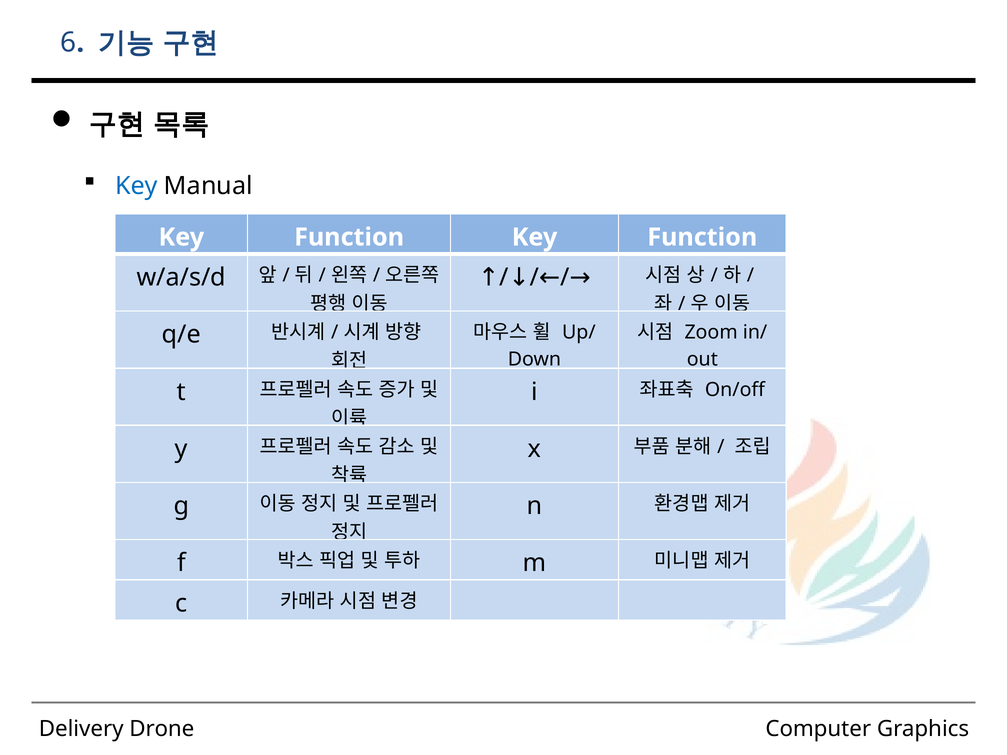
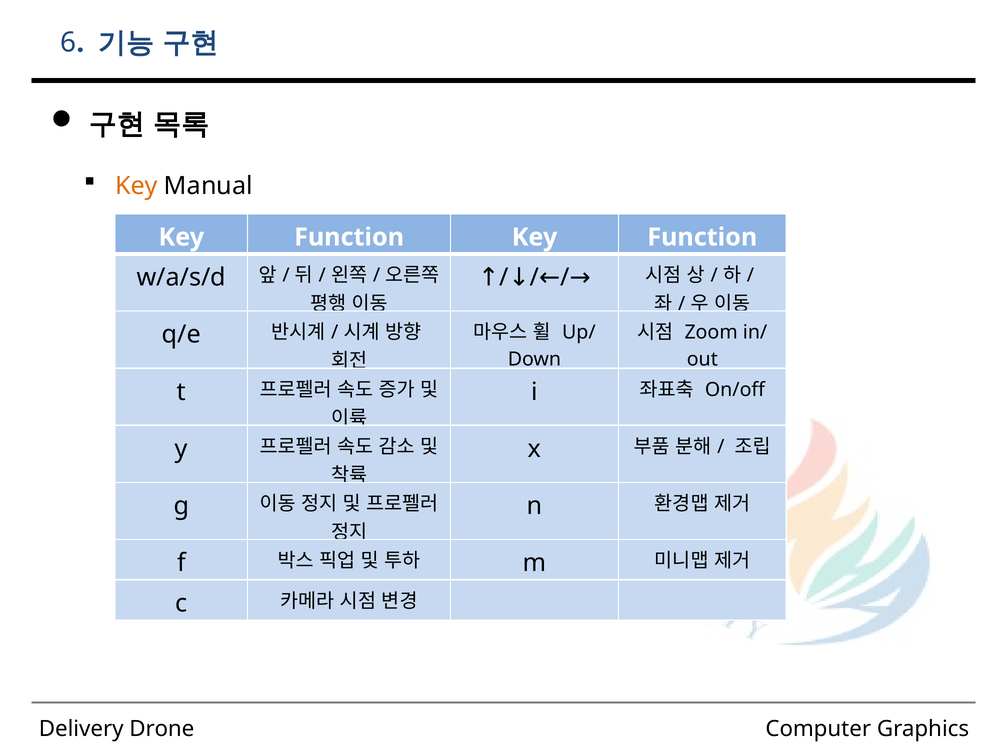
Key at (137, 186) colour: blue -> orange
